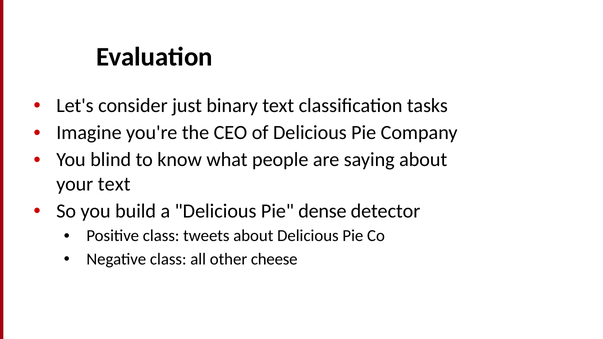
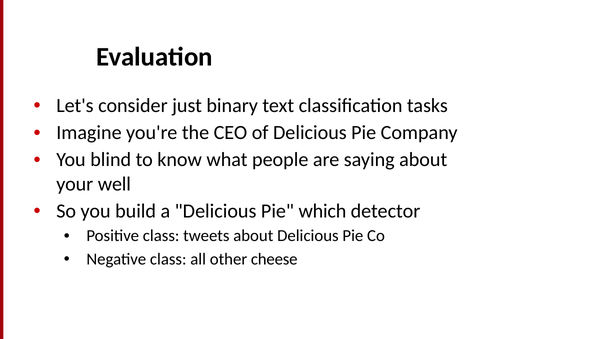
your text: text -> well
dense: dense -> which
